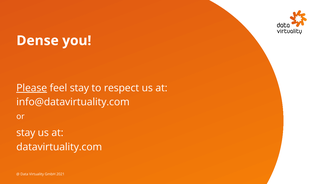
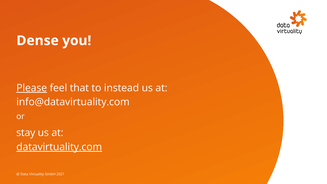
feel stay: stay -> that
respect: respect -> instead
datavirtuality.com underline: none -> present
